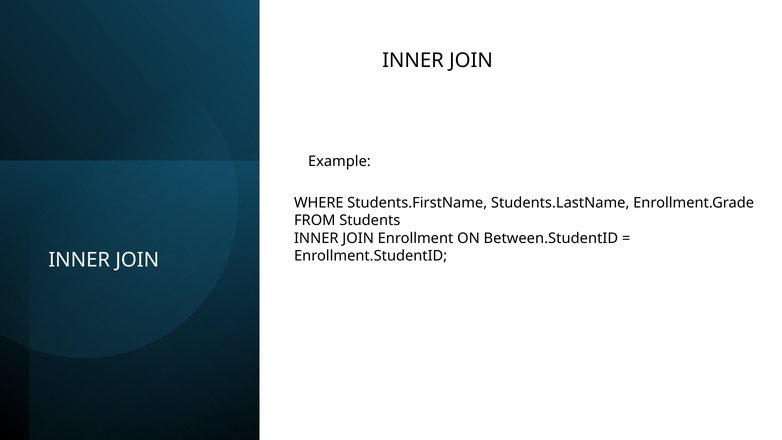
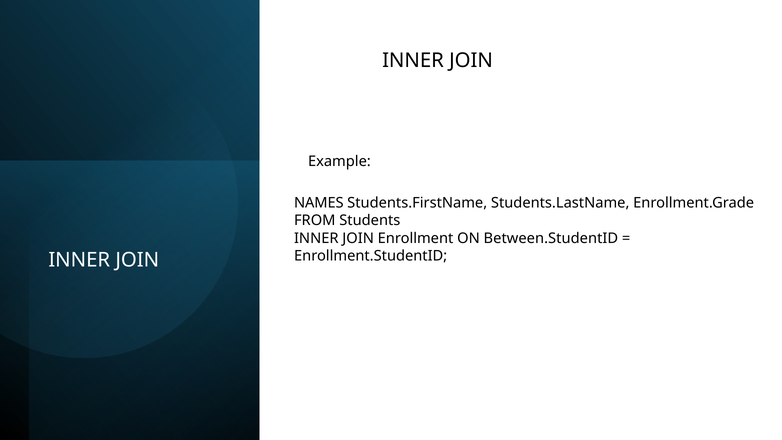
WHERE: WHERE -> NAMES
